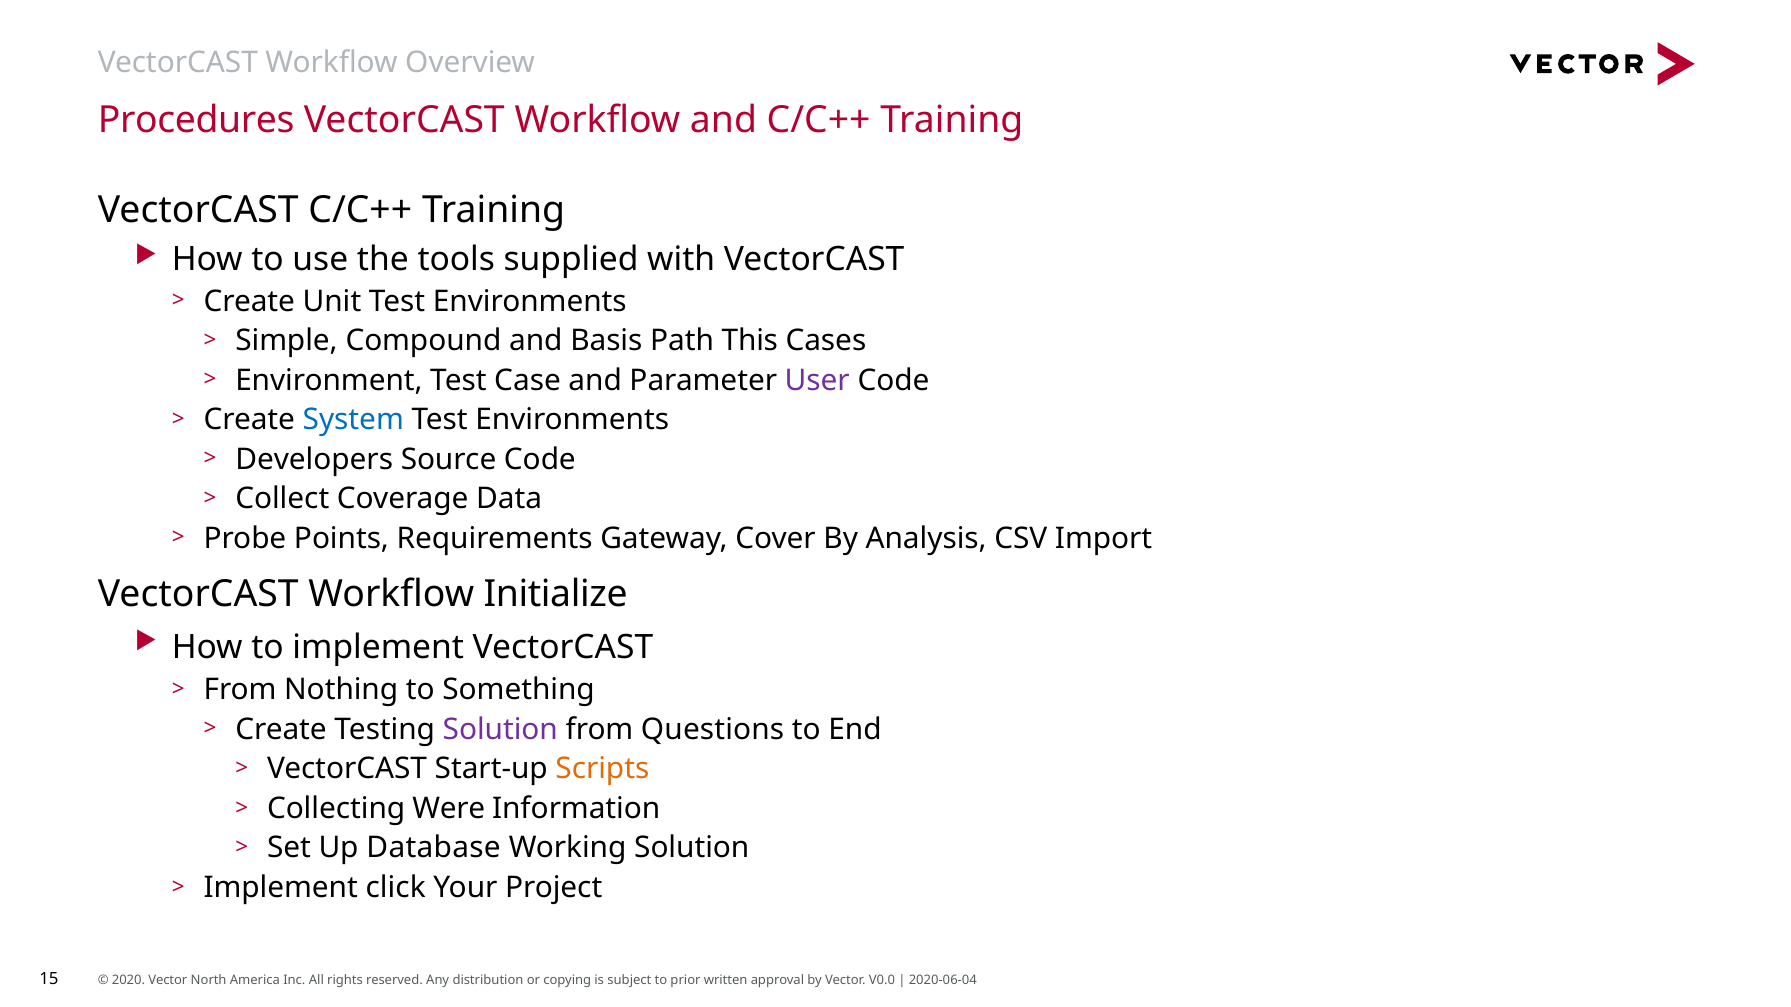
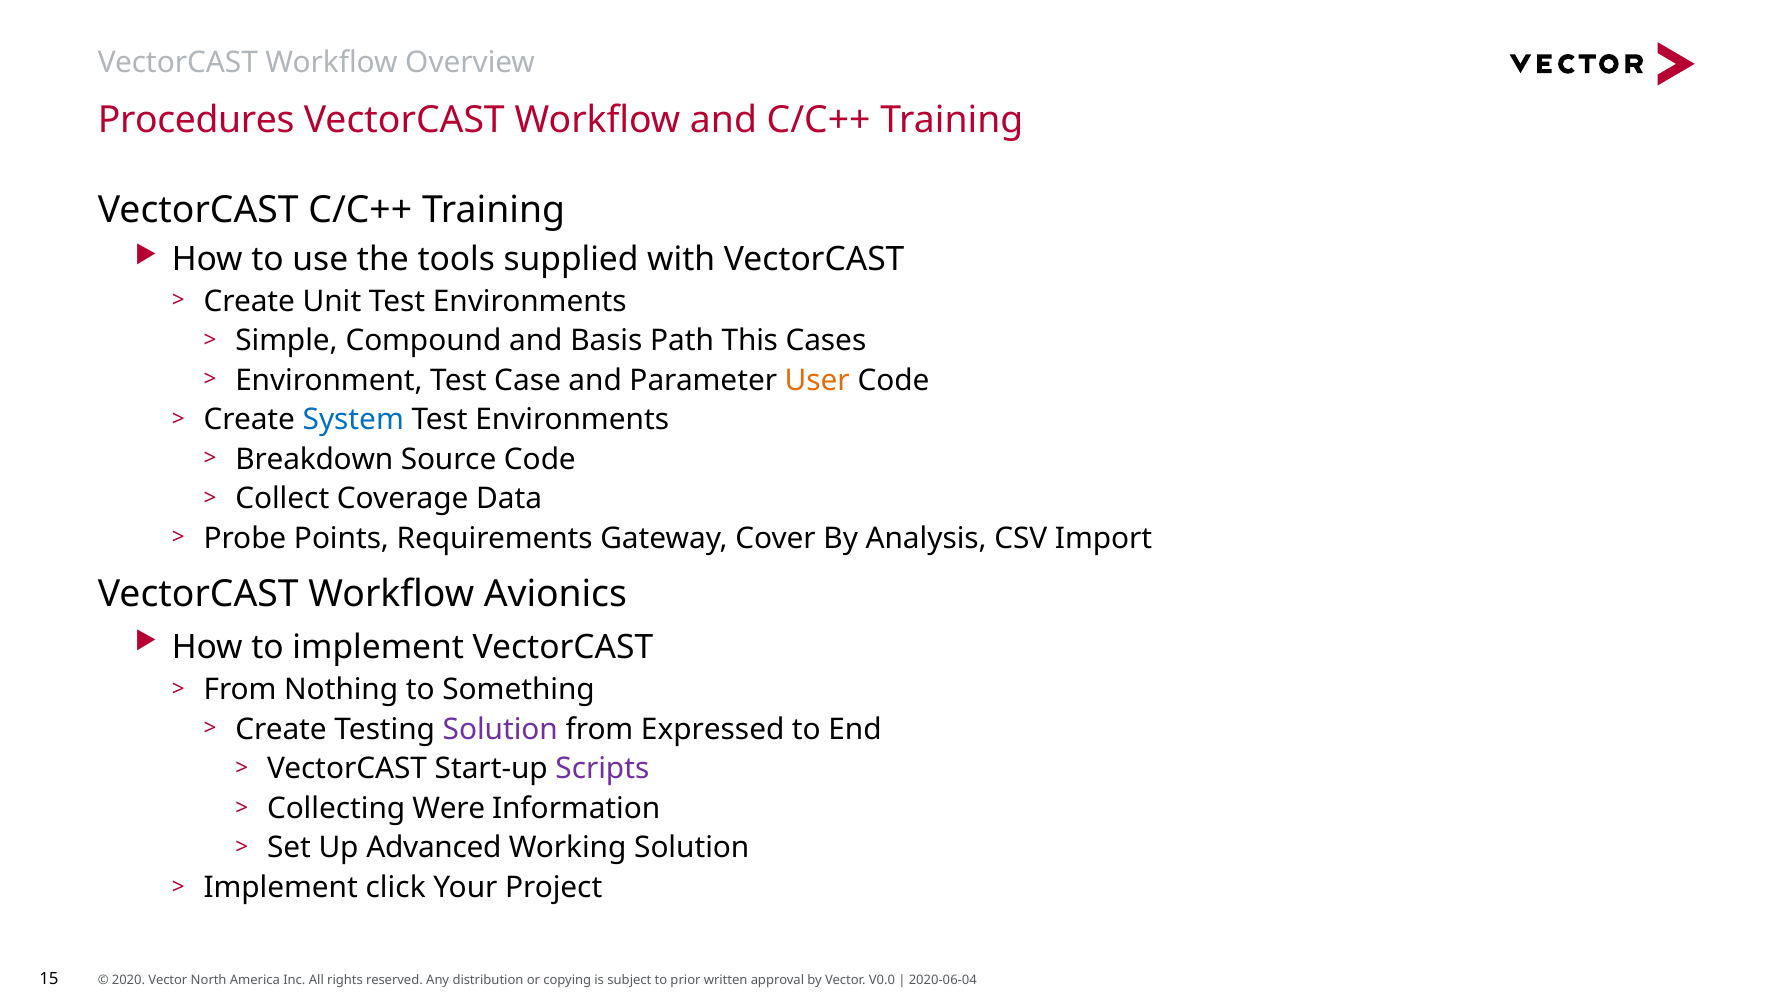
User colour: purple -> orange
Developers: Developers -> Breakdown
Initialize: Initialize -> Avionics
Questions: Questions -> Expressed
Scripts colour: orange -> purple
Database: Database -> Advanced
